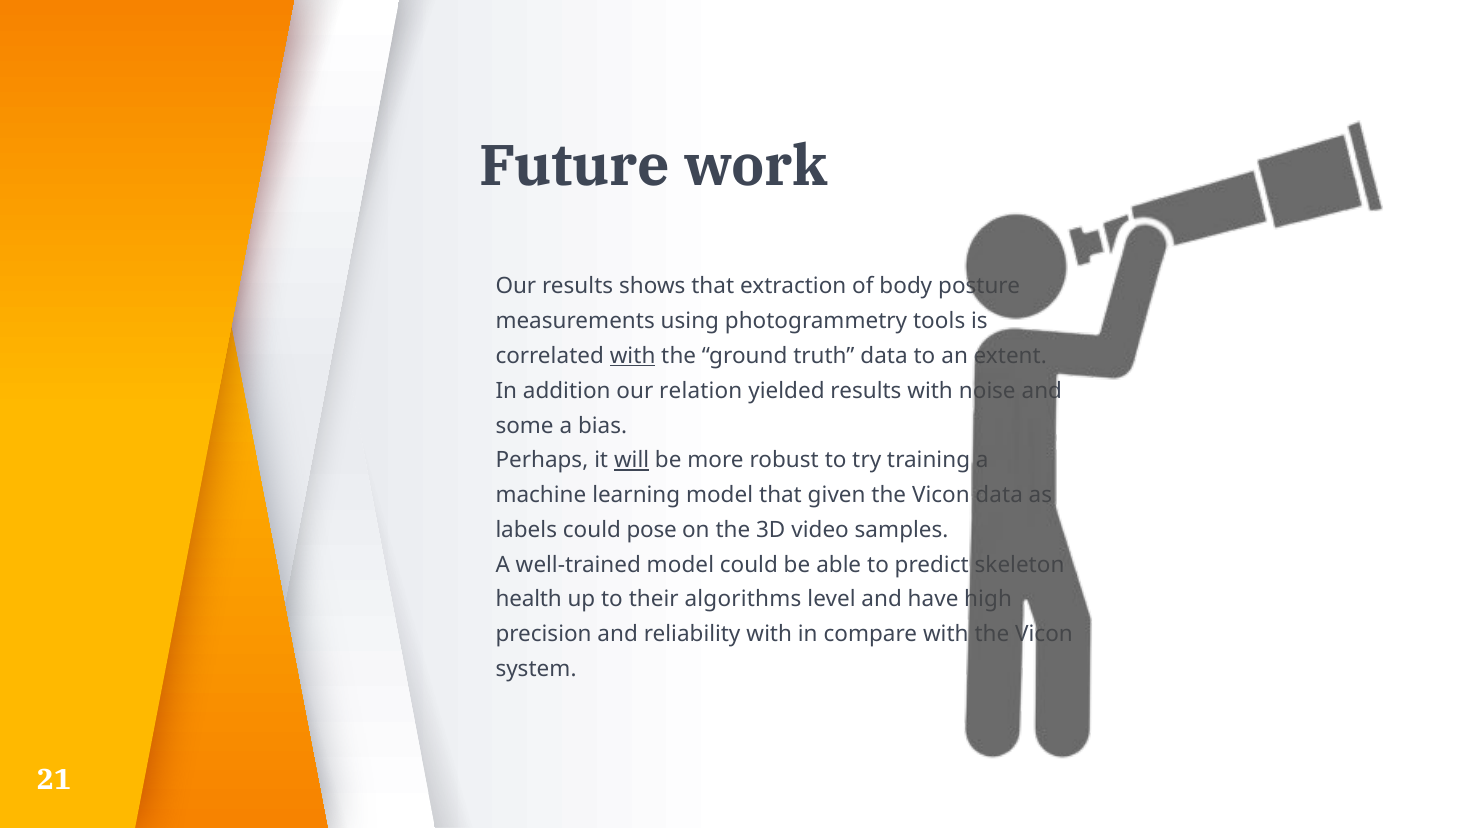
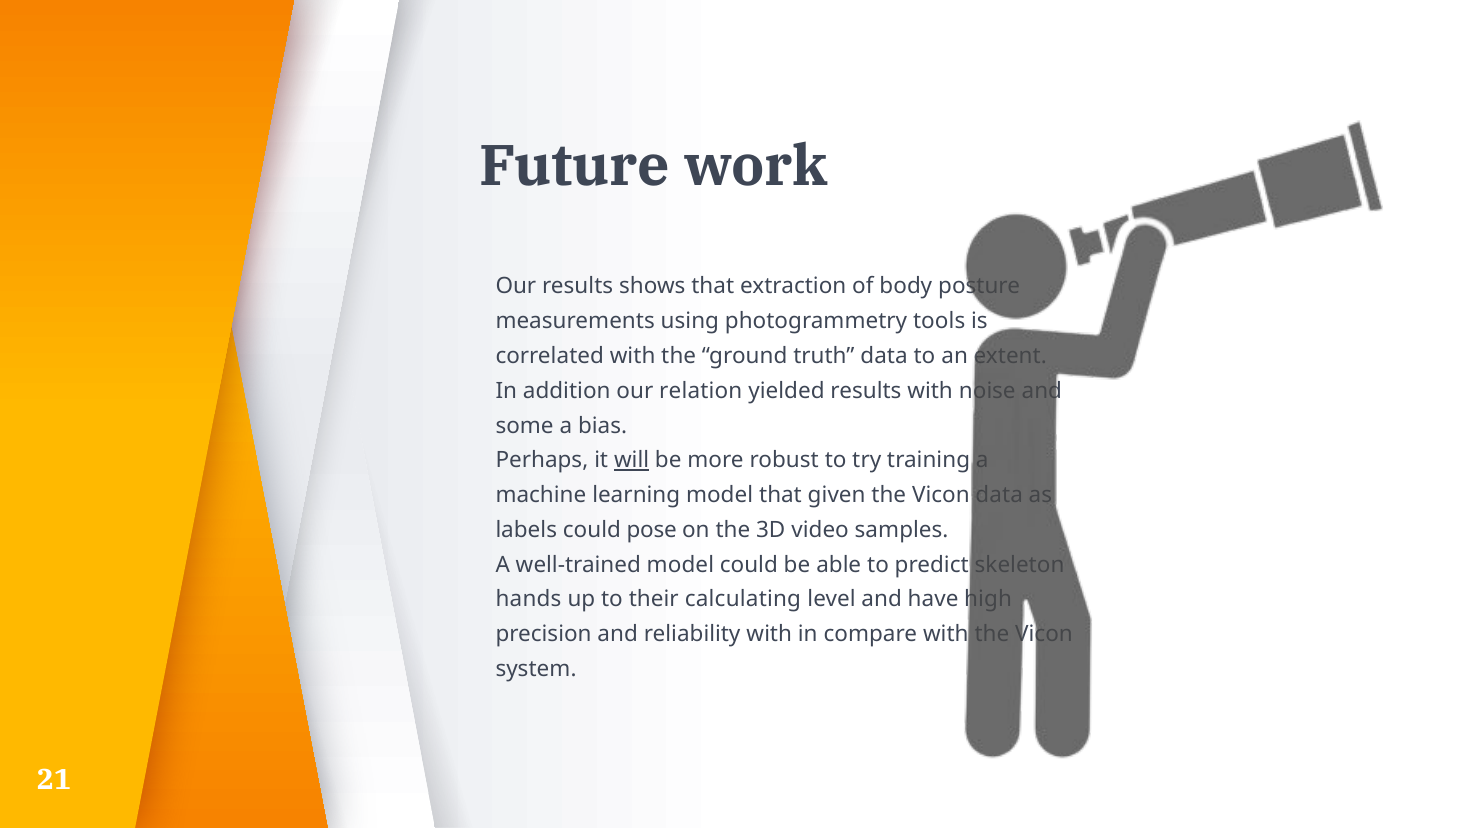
with at (633, 356) underline: present -> none
health: health -> hands
algorithms: algorithms -> calculating
